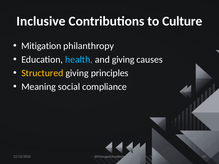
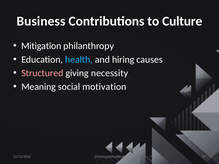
Inclusive: Inclusive -> Business
and giving: giving -> hiring
Structured colour: yellow -> pink
principles: principles -> necessity
compliance: compliance -> motivation
